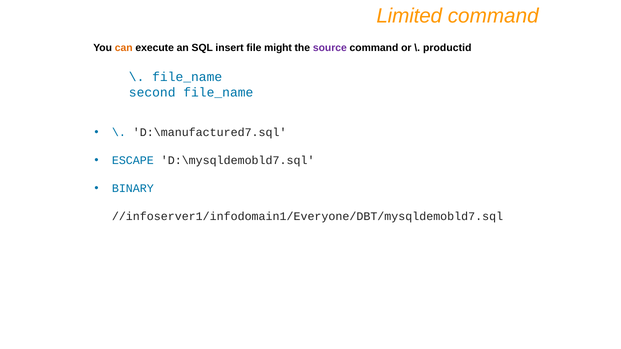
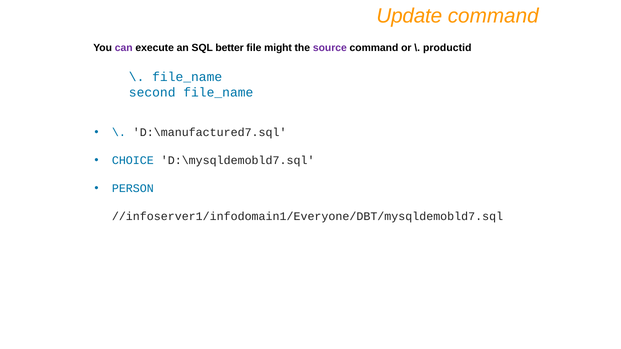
Limited: Limited -> Update
can colour: orange -> purple
insert: insert -> better
ESCAPE: ESCAPE -> CHOICE
BINARY: BINARY -> PERSON
